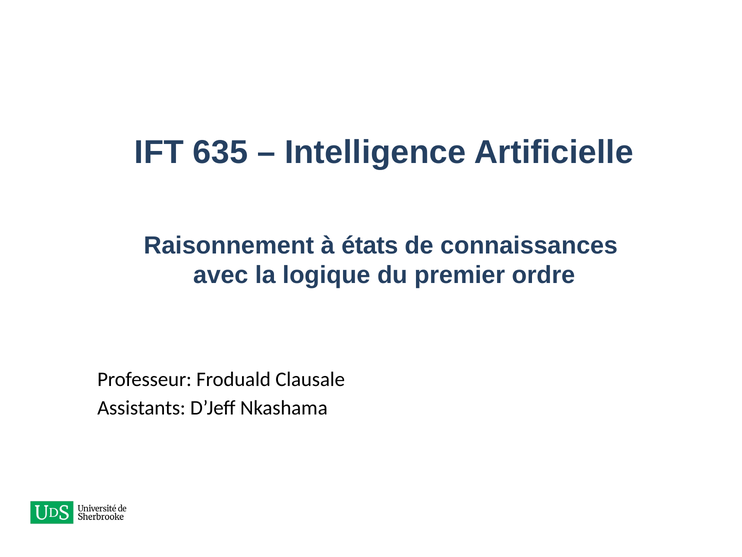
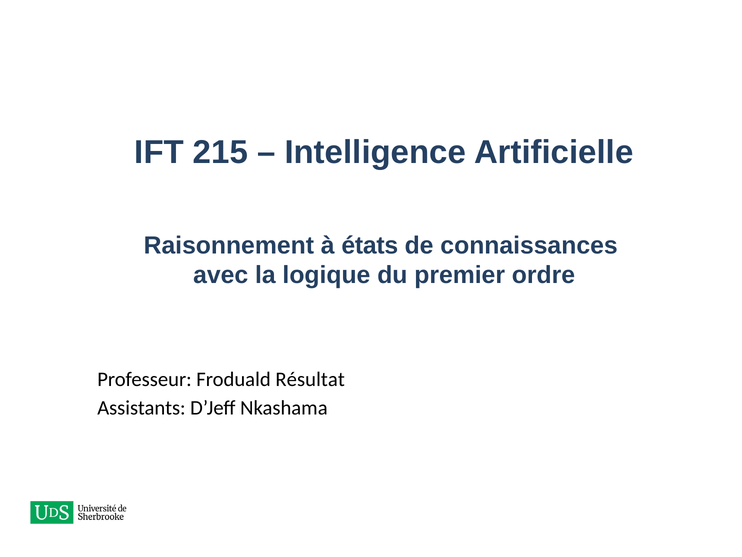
635: 635 -> 215
Clausale: Clausale -> Résultat
